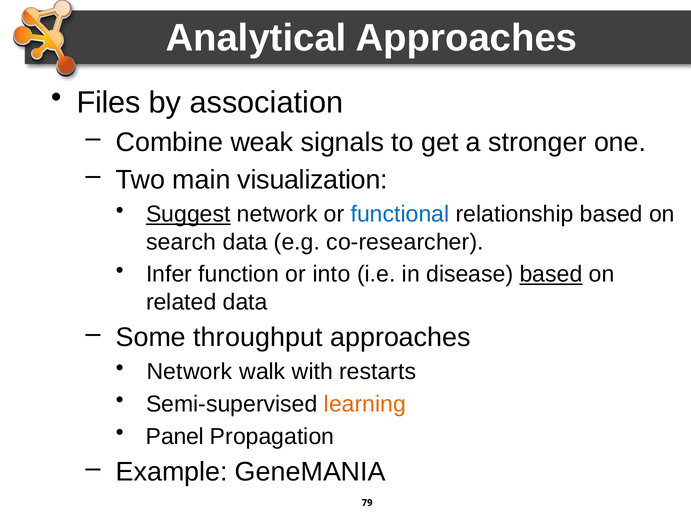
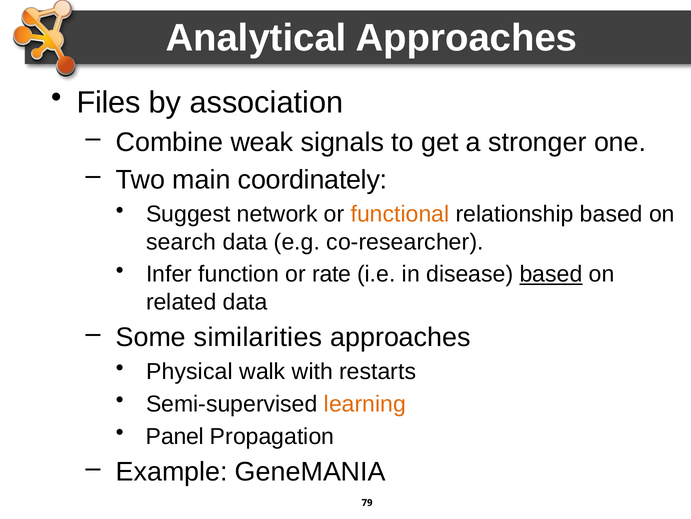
visualization: visualization -> coordinately
Suggest underline: present -> none
functional colour: blue -> orange
into: into -> rate
throughput: throughput -> similarities
Network at (189, 371): Network -> Physical
